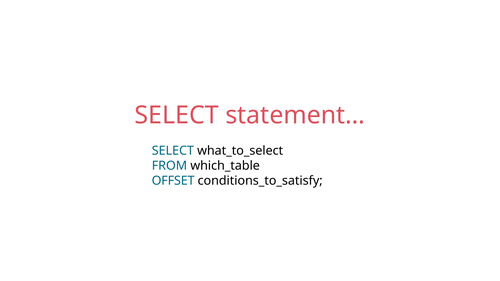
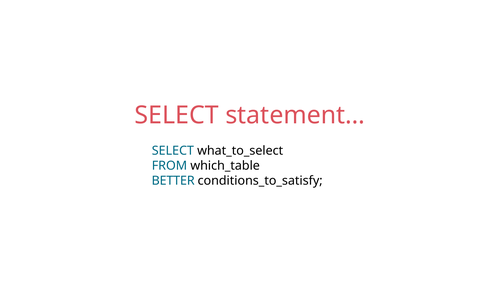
OFFSET: OFFSET -> BETTER
